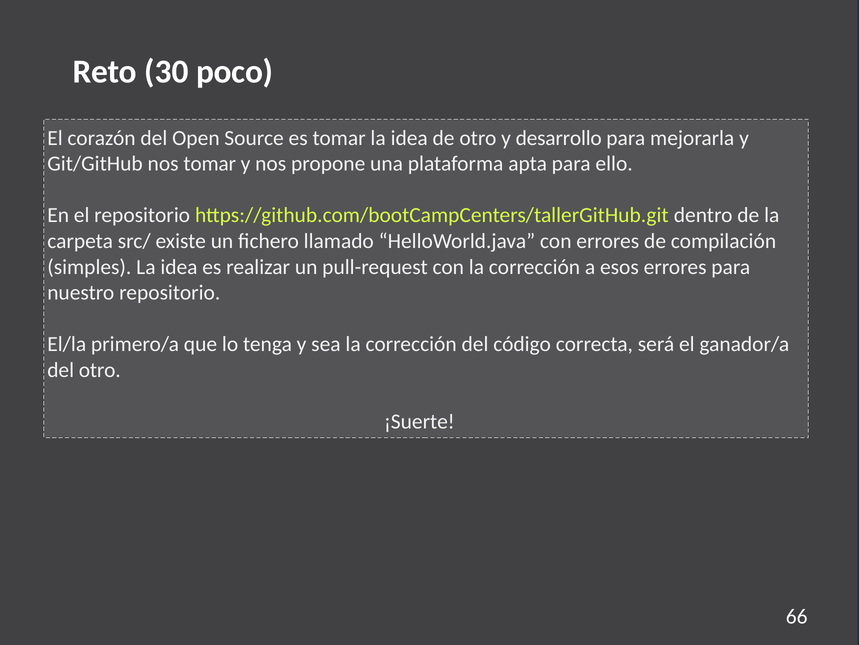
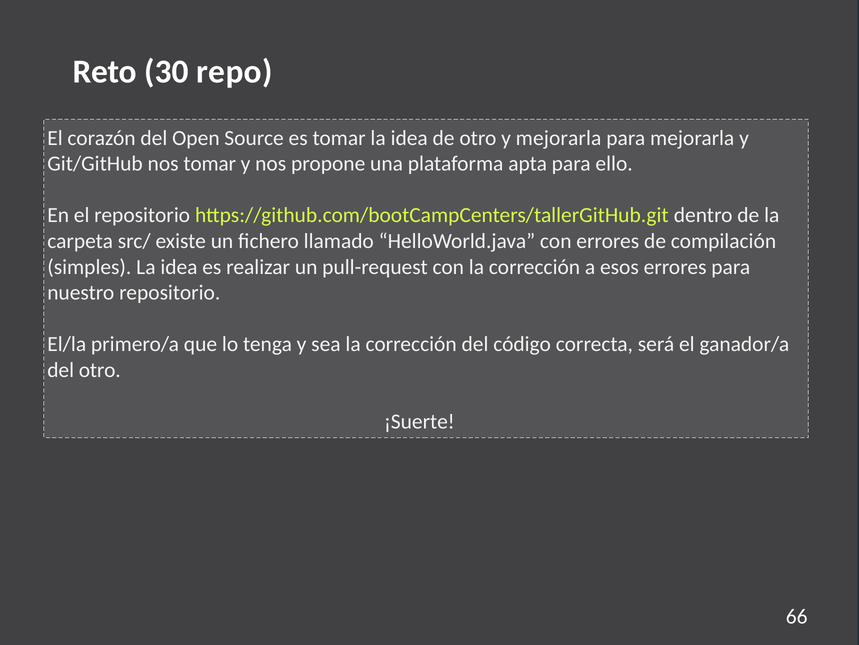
poco: poco -> repo
y desarrollo: desarrollo -> mejorarla
